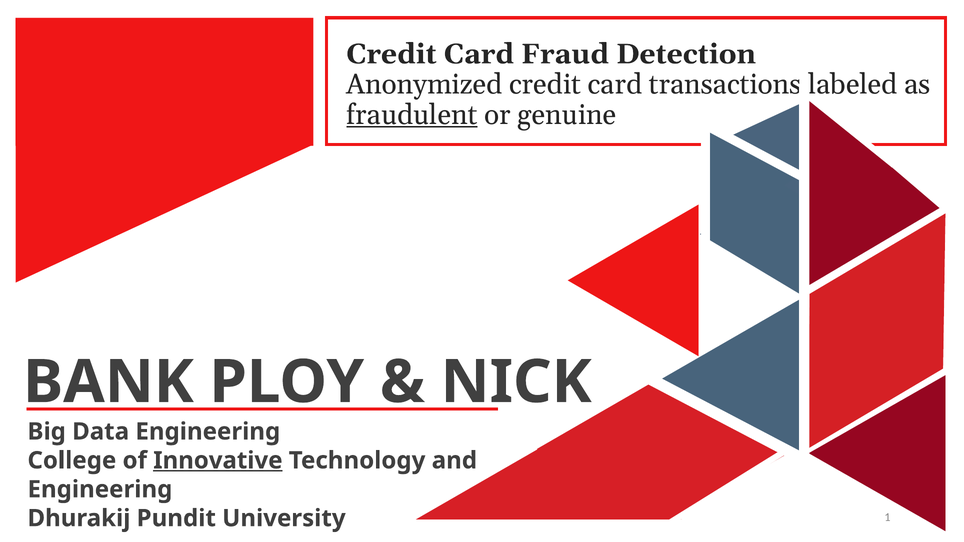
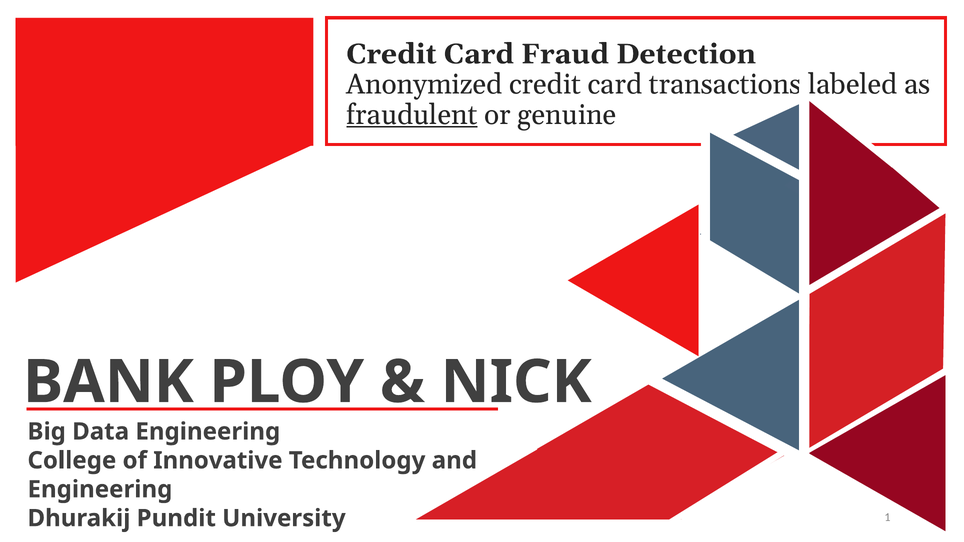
Innovative underline: present -> none
